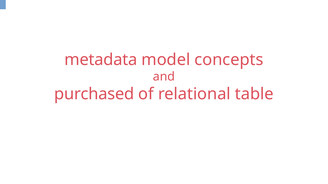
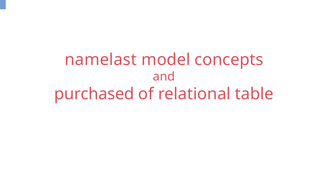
metadata: metadata -> namelast
